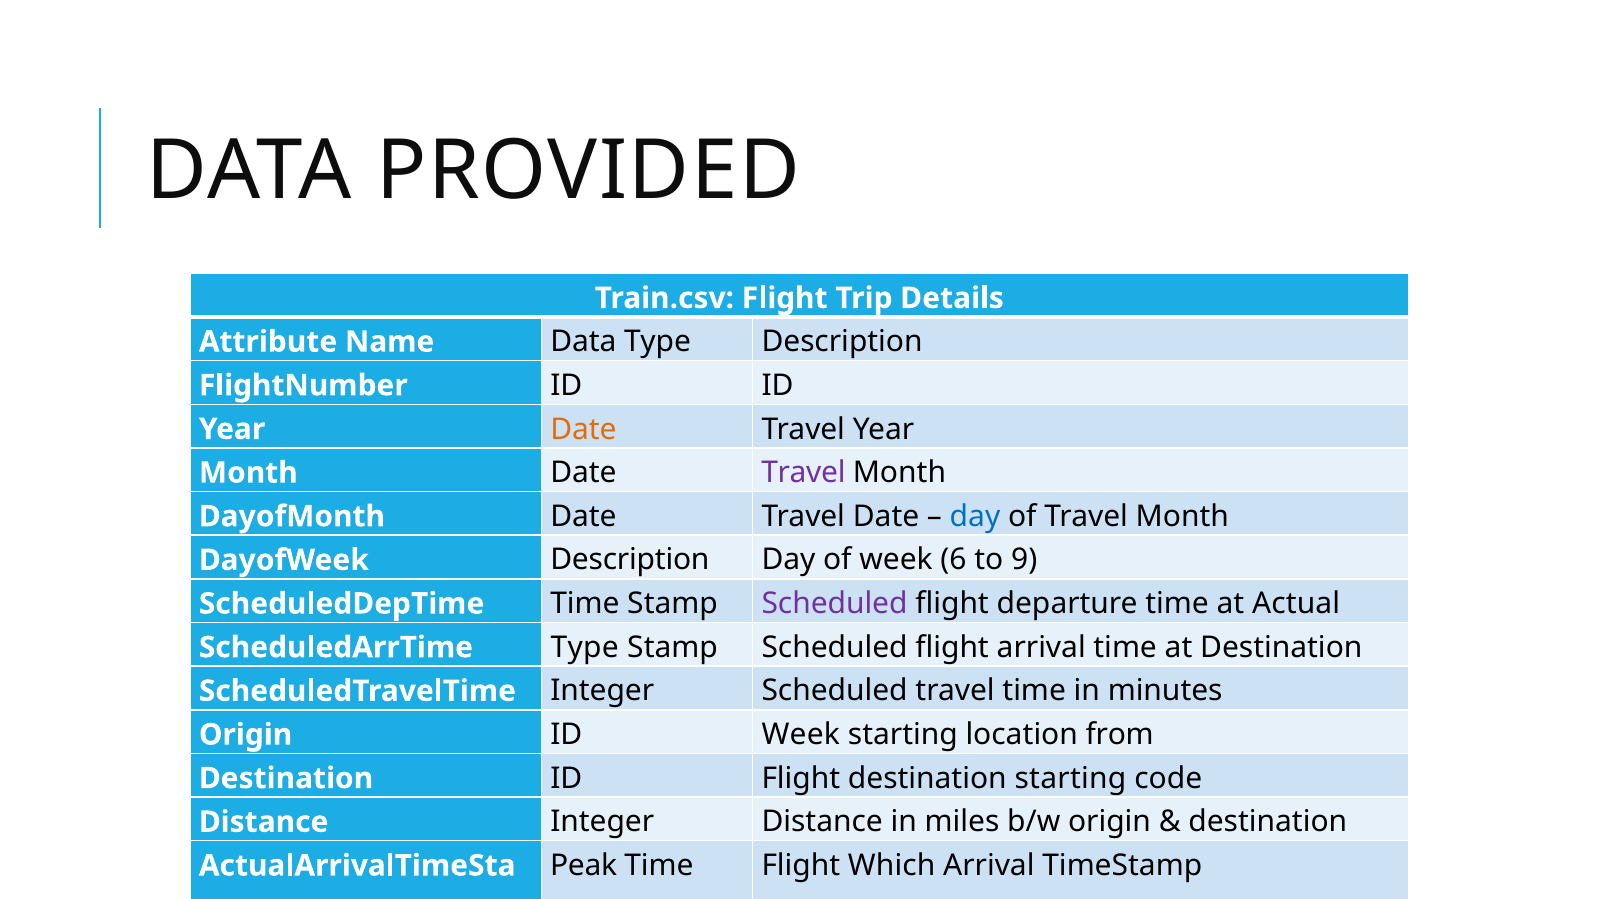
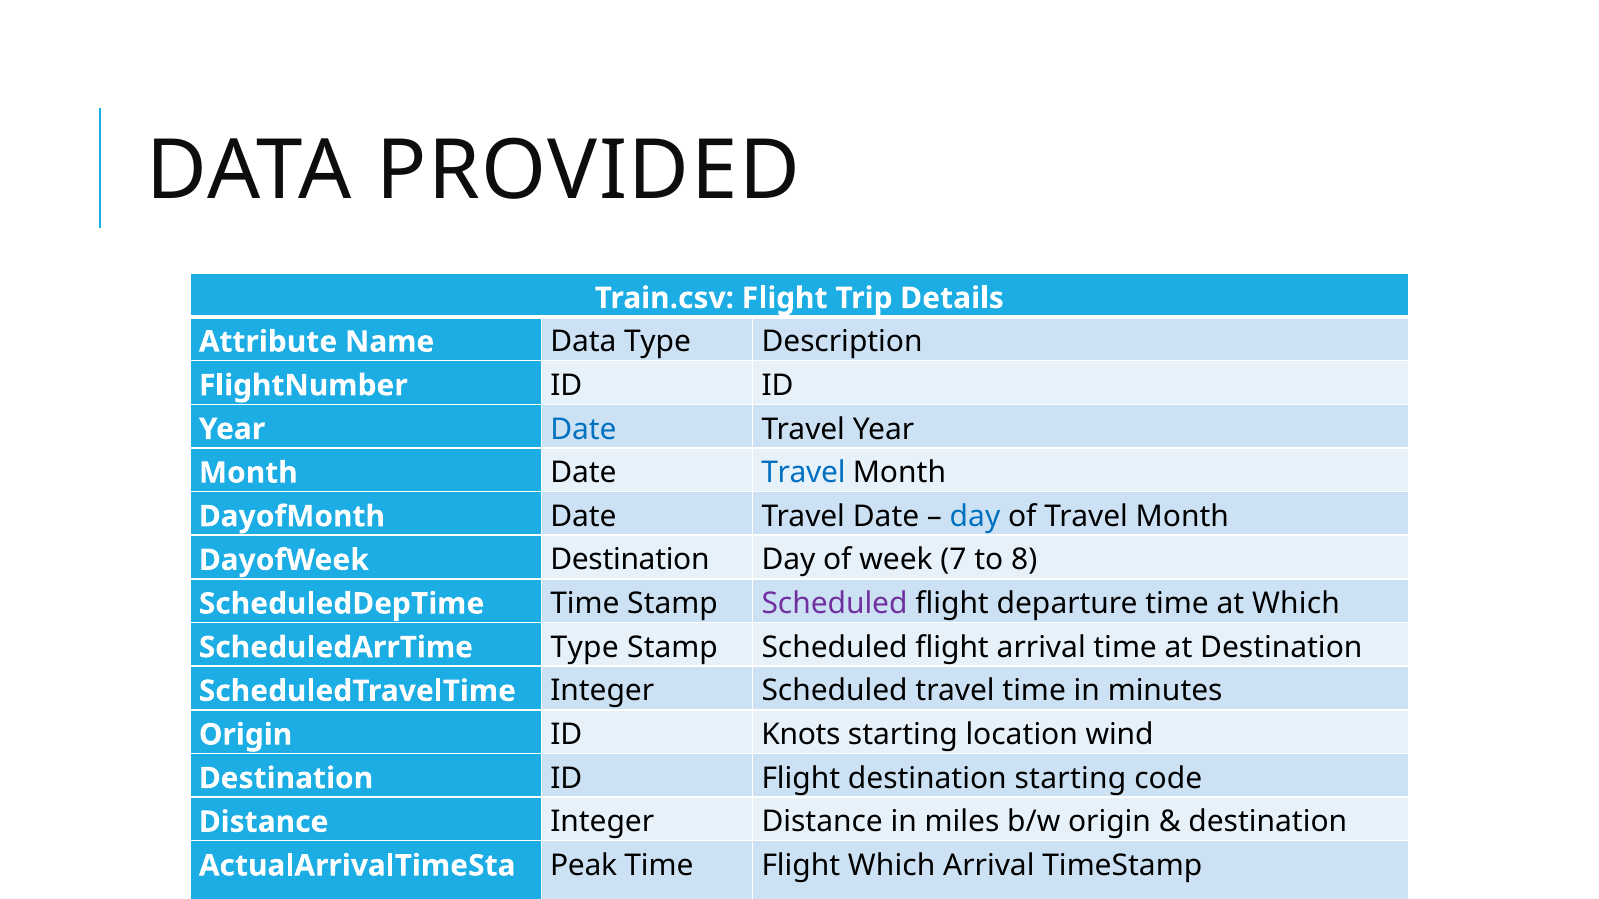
Date at (583, 429) colour: orange -> blue
Travel at (803, 473) colour: purple -> blue
Description at (630, 560): Description -> Destination
6: 6 -> 7
9: 9 -> 8
at Actual: Actual -> Which
ID Week: Week -> Knots
from: from -> wind
